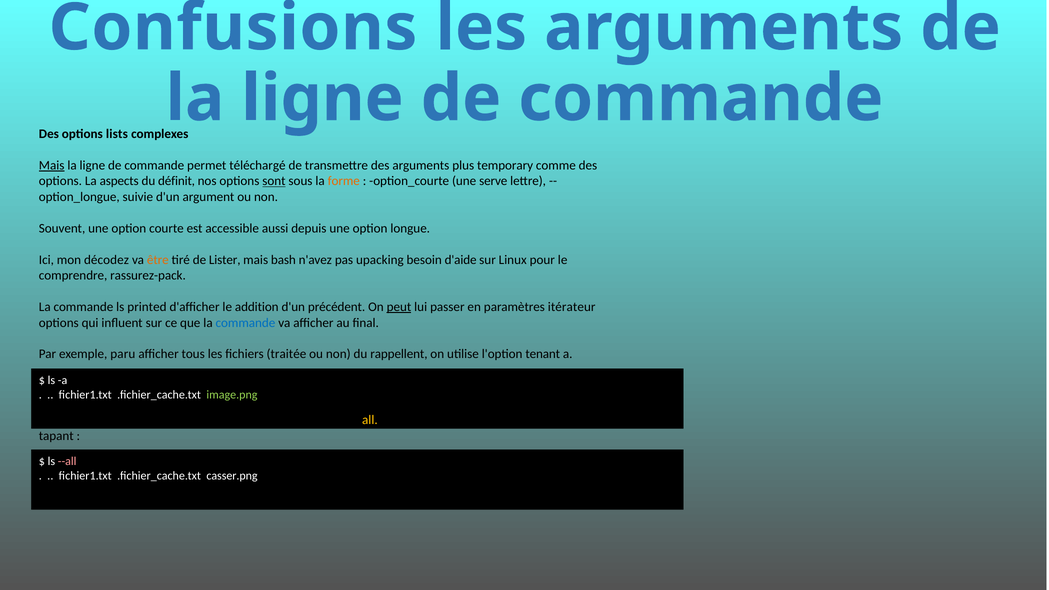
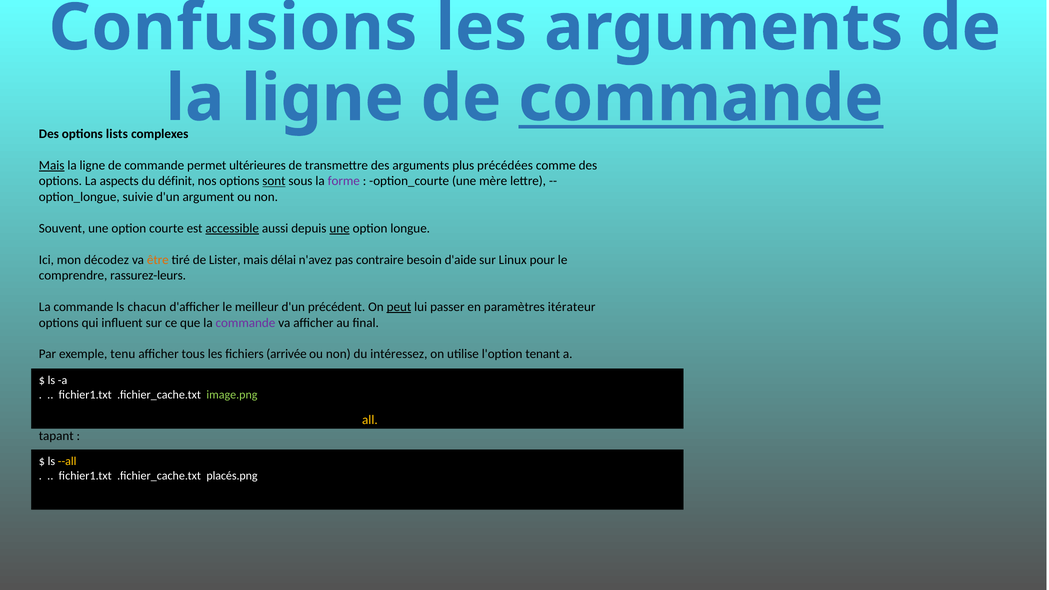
commande at (701, 99) underline: none -> present
téléchargé: téléchargé -> ultérieures
temporary: temporary -> précédées
forme colour: orange -> purple
serve: serve -> mère
accessible at (232, 228) underline: none -> present
une at (340, 228) underline: none -> present
bash: bash -> délai
upacking: upacking -> contraire
rassurez-pack: rassurez-pack -> rassurez-leurs
printed: printed -> chacun
addition: addition -> meilleur
commande at (245, 323) colour: blue -> purple
paru: paru -> tenu
traitée: traitée -> arrivée
rappellent: rappellent -> intéressez
--all colour: pink -> yellow
casser.png: casser.png -> placés.png
